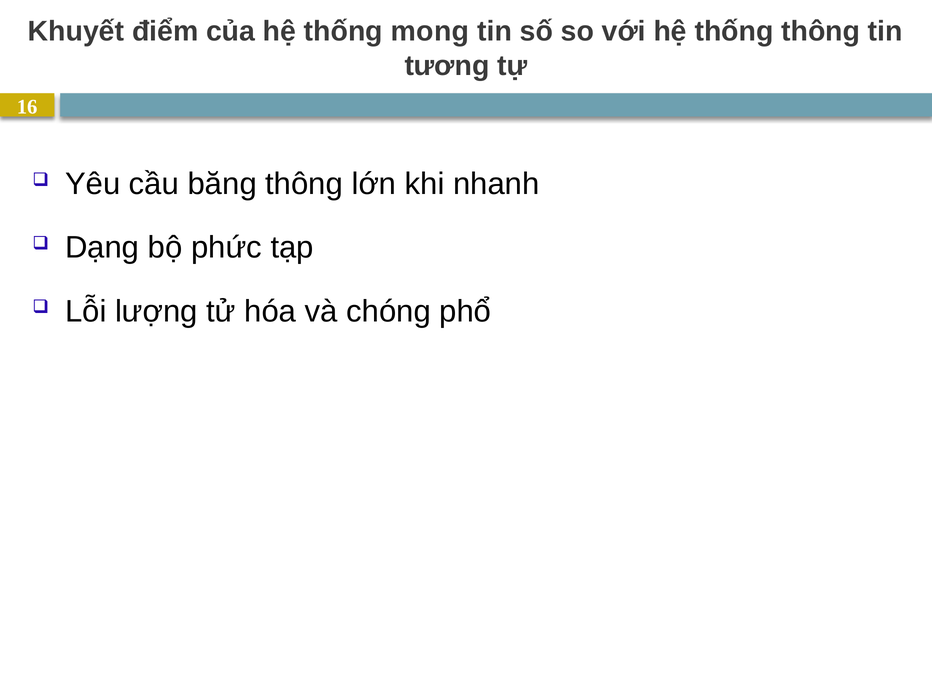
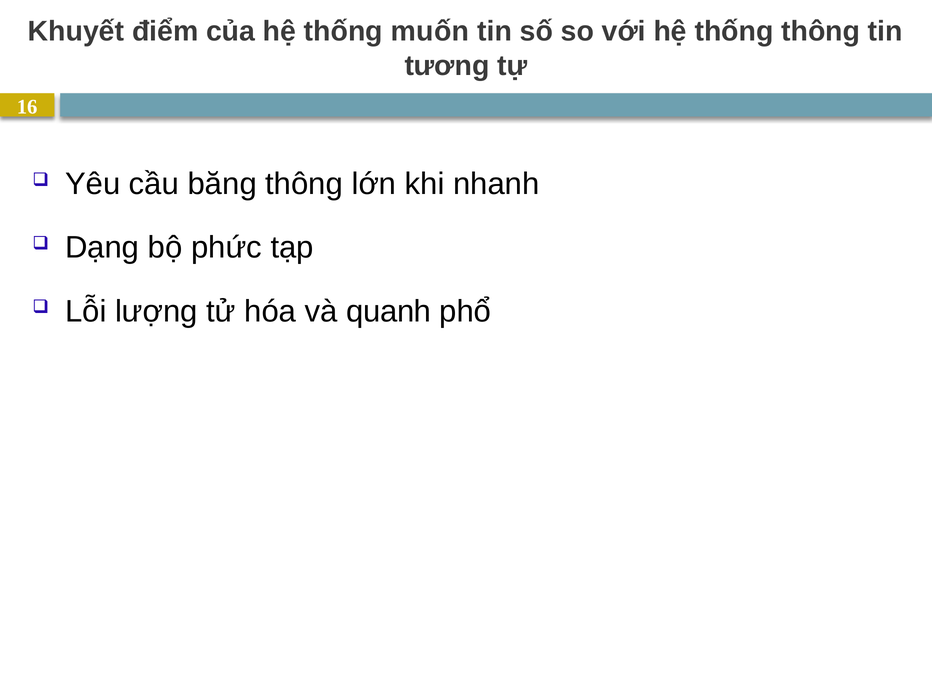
mong: mong -> muốn
chóng: chóng -> quanh
